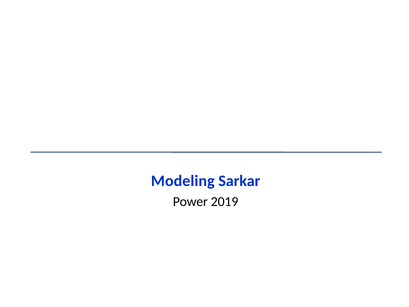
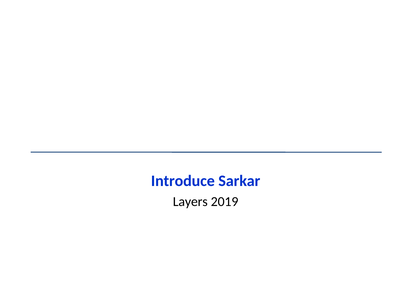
Modeling: Modeling -> Introduce
Power: Power -> Layers
